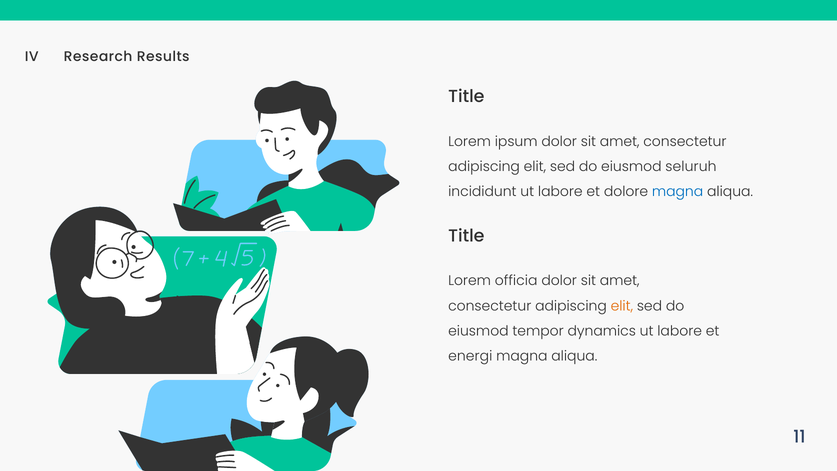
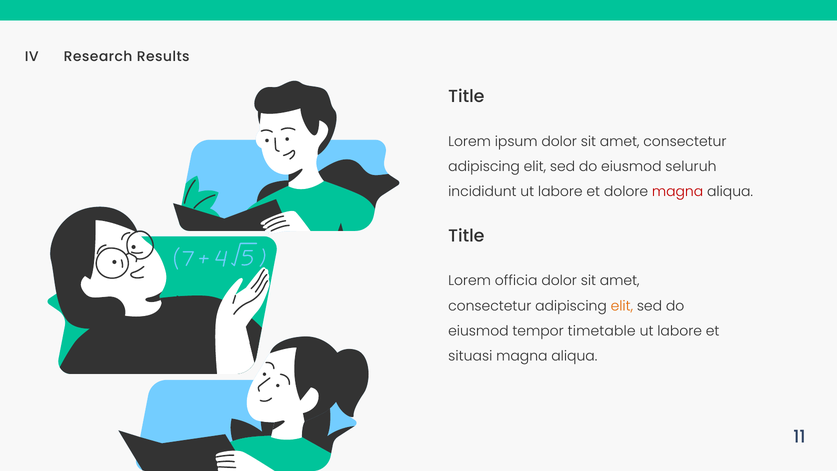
magna at (678, 192) colour: blue -> red
dynamics: dynamics -> timetable
energi: energi -> situasi
